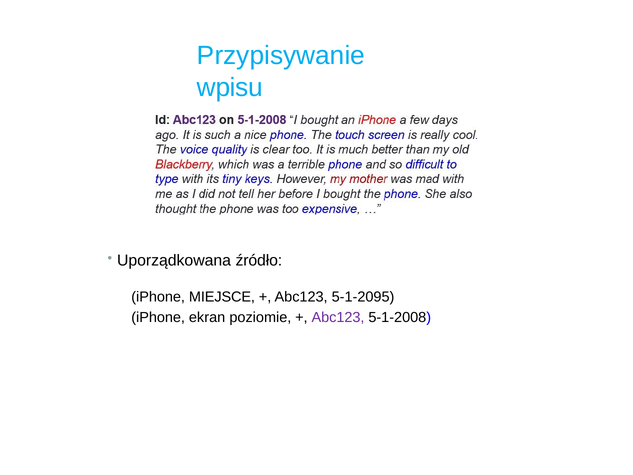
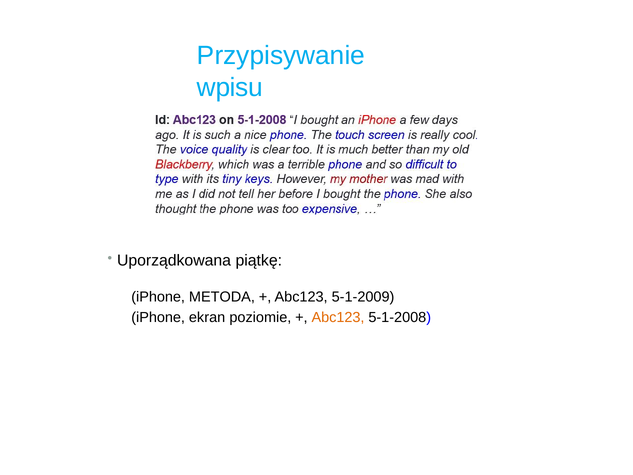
źródło: źródło -> piątkę
MIEJSCE: MIEJSCE -> METODA
5-1-2095: 5-1-2095 -> 5-1-2009
Abc123 at (338, 317) colour: purple -> orange
